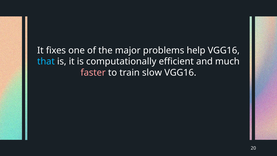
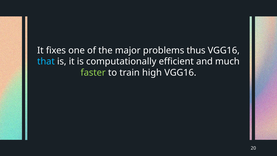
help: help -> thus
faster colour: pink -> light green
slow: slow -> high
